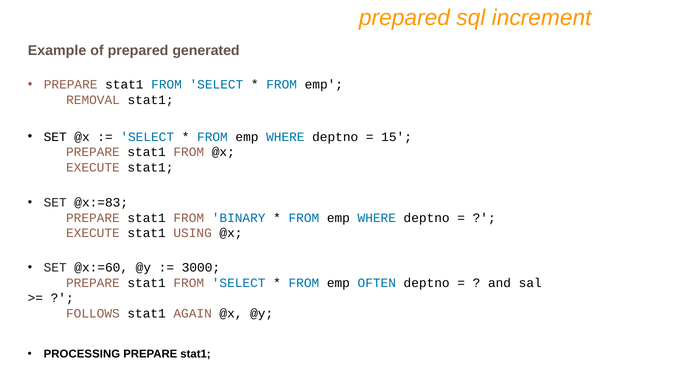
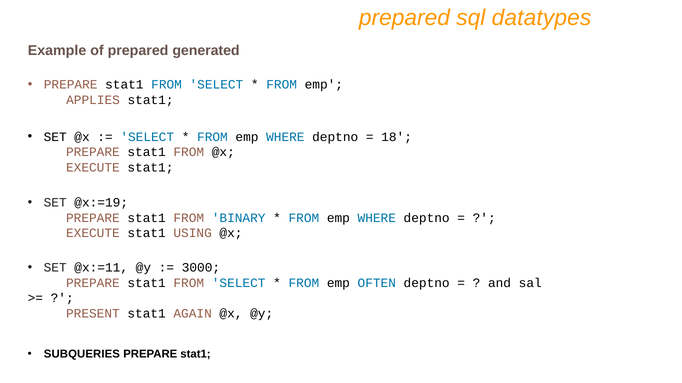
increment: increment -> datatypes
REMOVAL: REMOVAL -> APPLIES
15: 15 -> 18
@x:=83: @x:=83 -> @x:=19
@x:=60: @x:=60 -> @x:=11
FOLLOWS: FOLLOWS -> PRESENT
PROCESSING: PROCESSING -> SUBQUERIES
